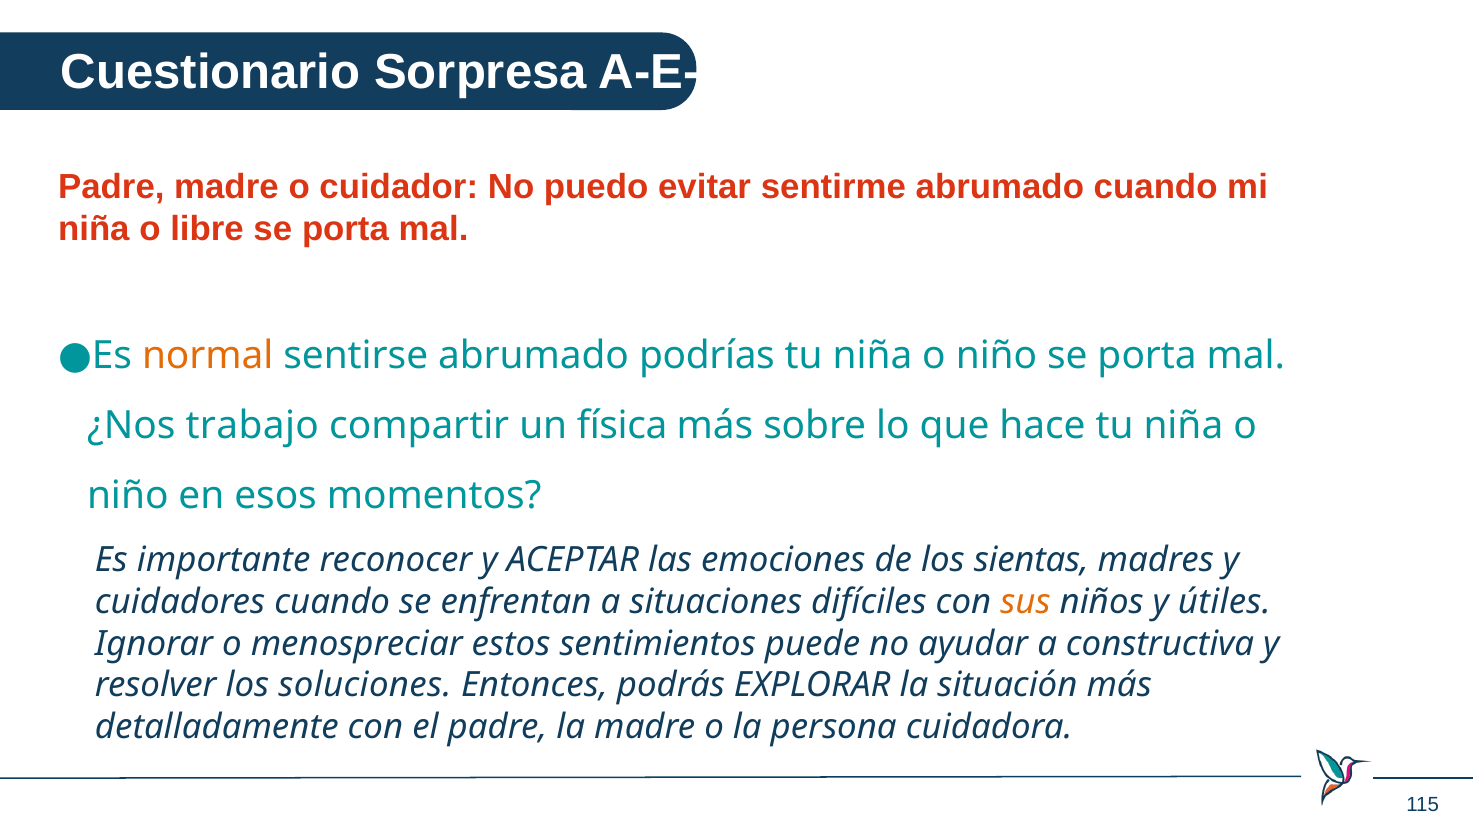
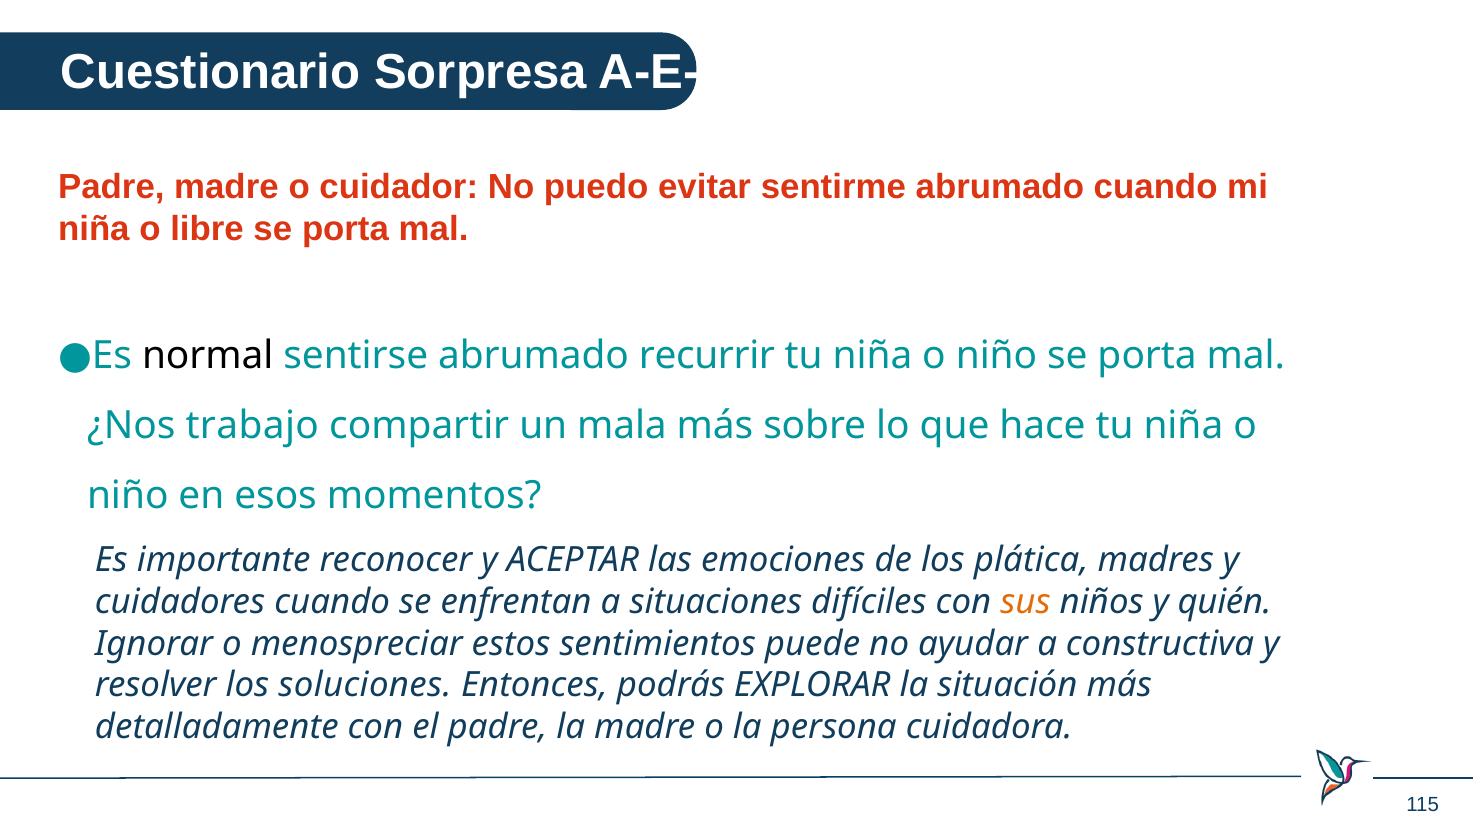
normal colour: orange -> black
podrías: podrías -> recurrir
física: física -> mala
sientas: sientas -> plática
útiles: útiles -> quién
